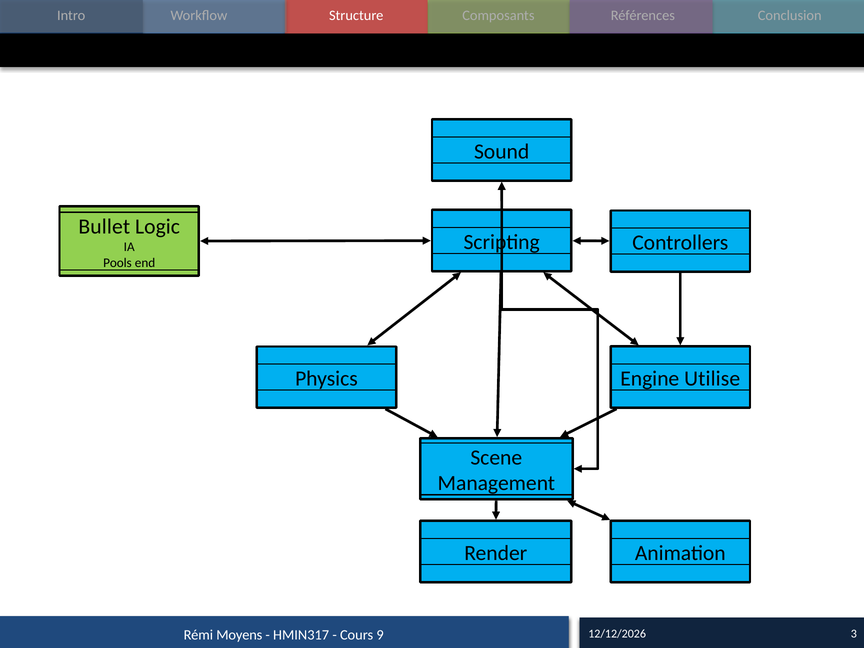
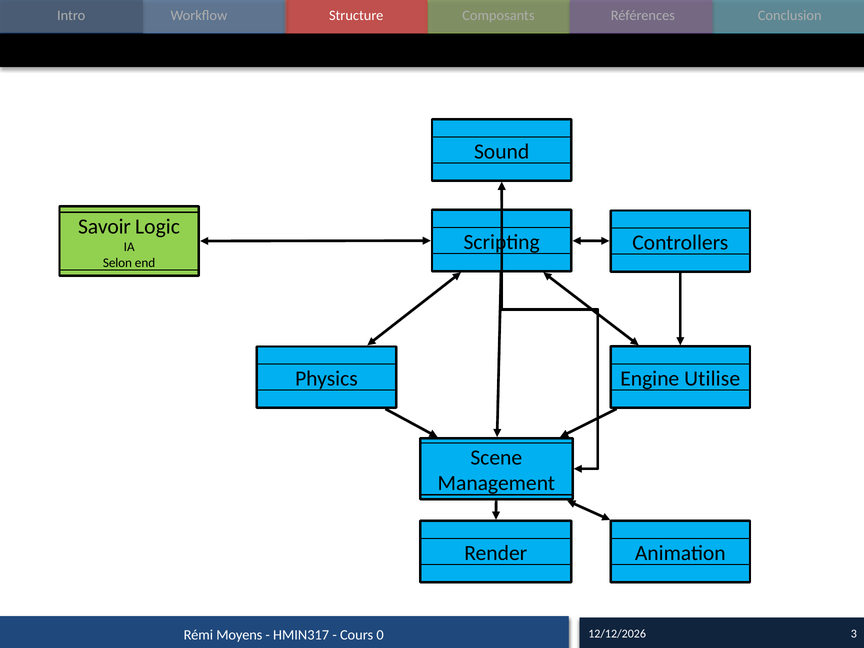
Bullet: Bullet -> Savoir
Pools: Pools -> Selon
9: 9 -> 0
